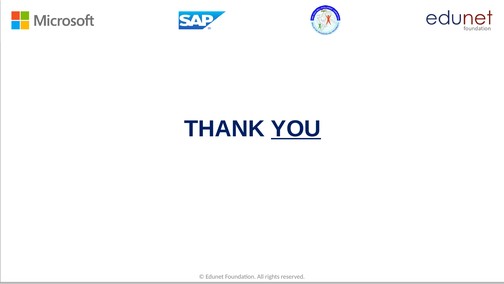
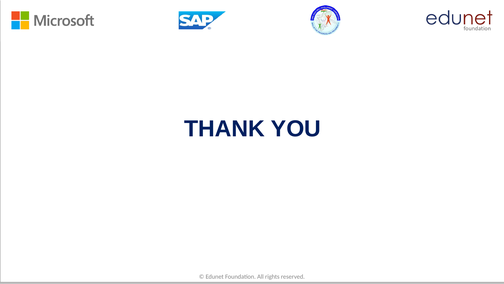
YOU underline: present -> none
